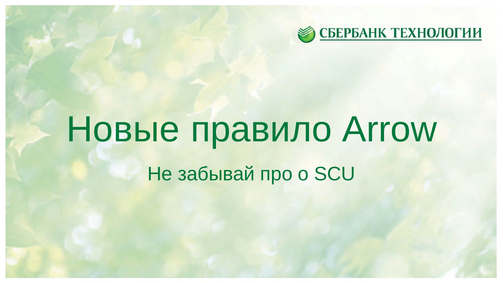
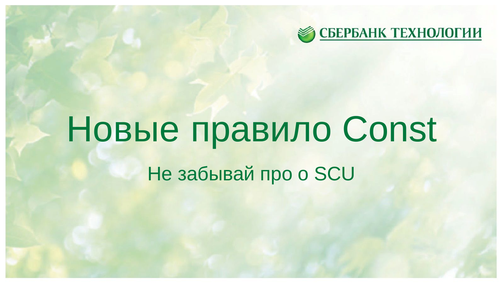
Arrow: Arrow -> Const
